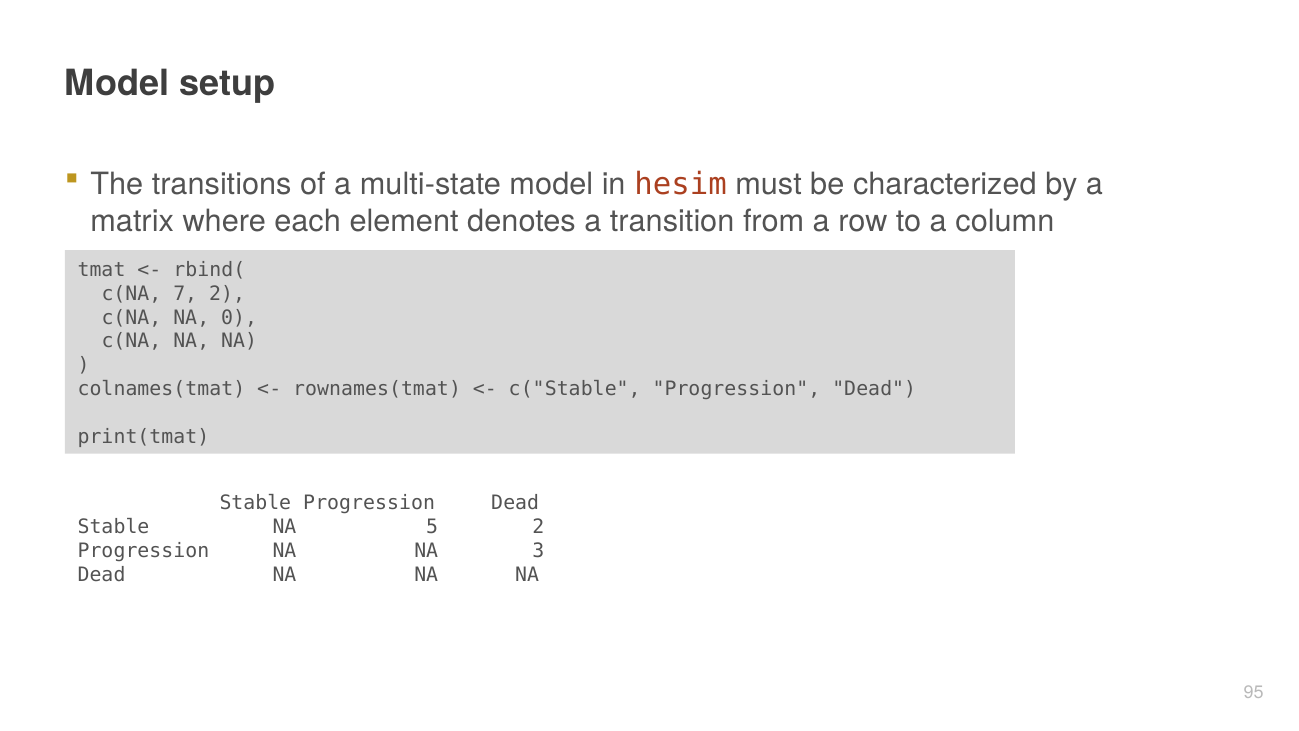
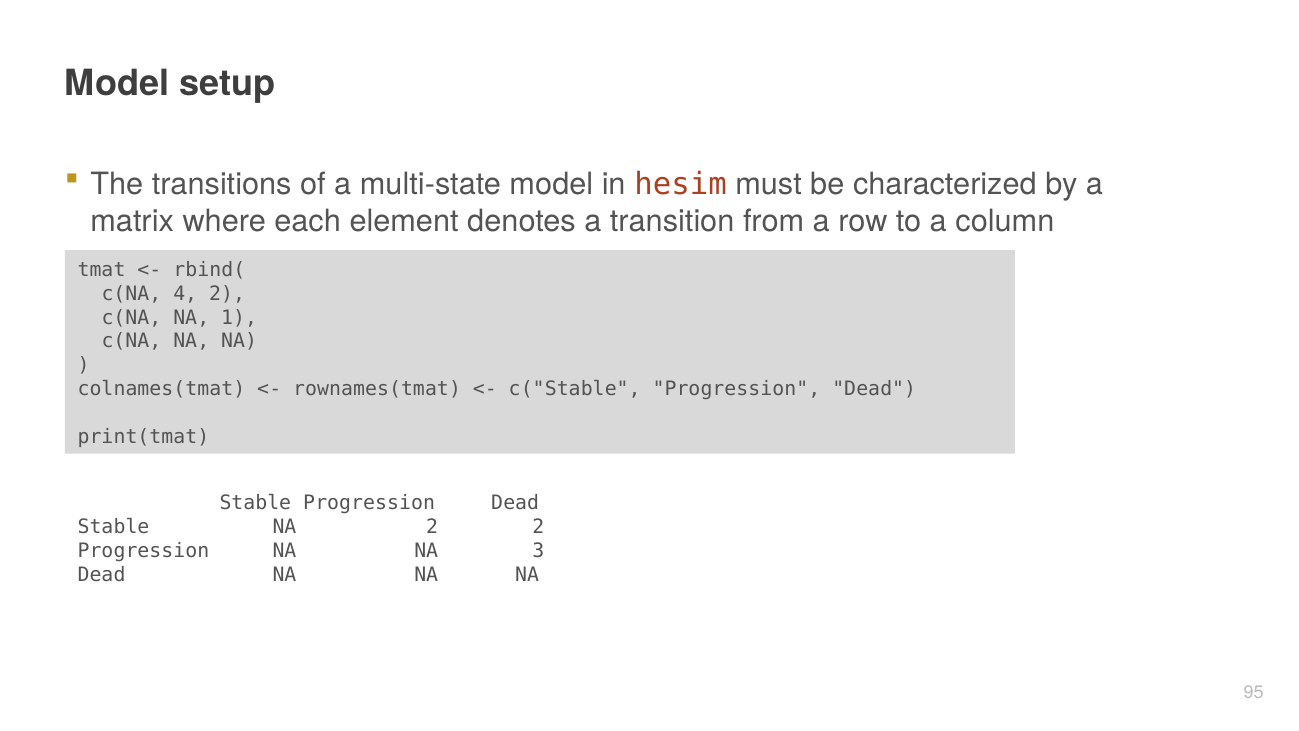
7: 7 -> 4
0: 0 -> 1
NA 5: 5 -> 2
